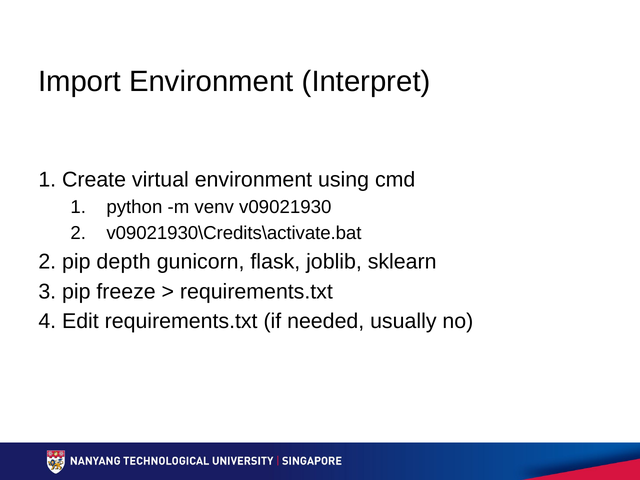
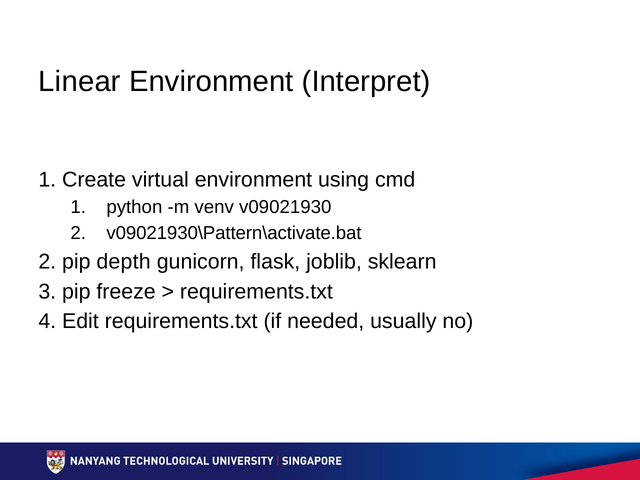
Import: Import -> Linear
v09021930\Credits\activate.bat: v09021930\Credits\activate.bat -> v09021930\Pattern\activate.bat
